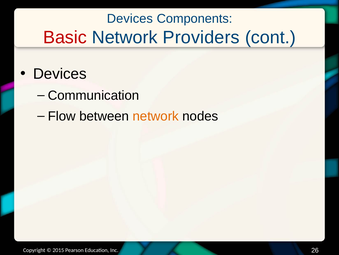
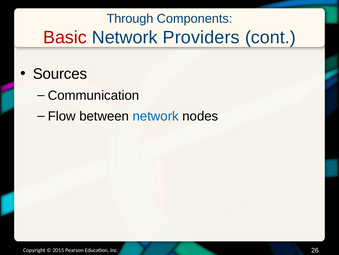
Devices at (130, 19): Devices -> Through
Devices at (60, 74): Devices -> Sources
network at (156, 116) colour: orange -> blue
